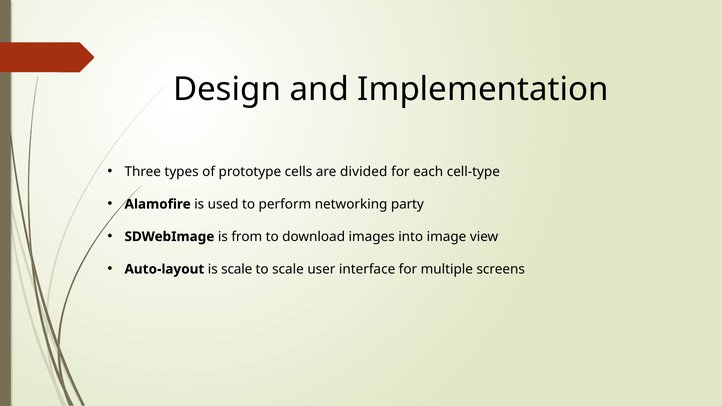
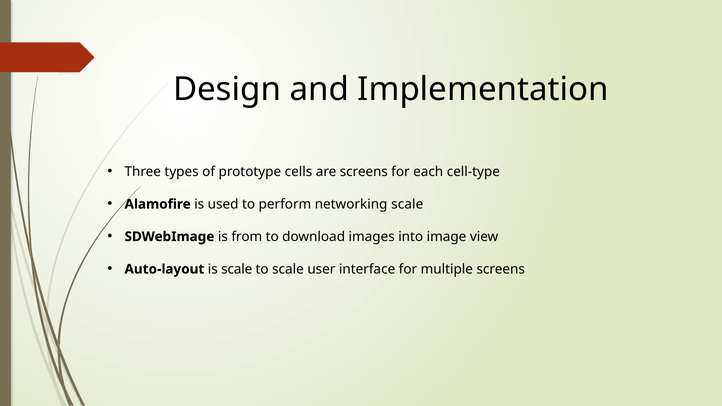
are divided: divided -> screens
networking party: party -> scale
